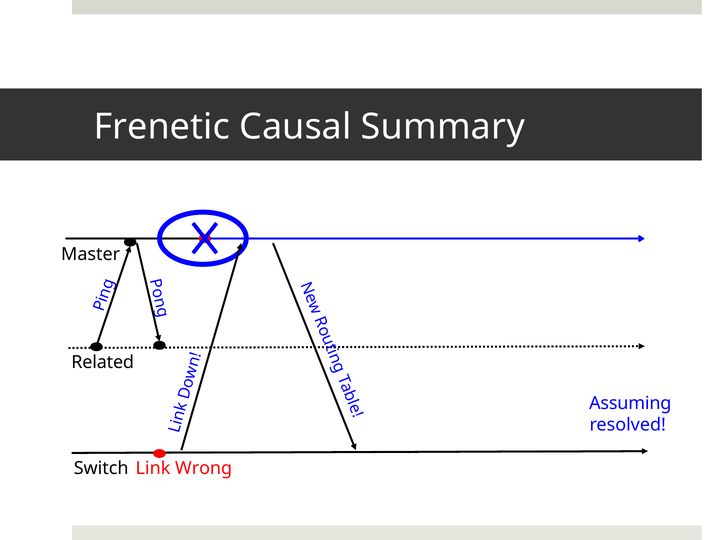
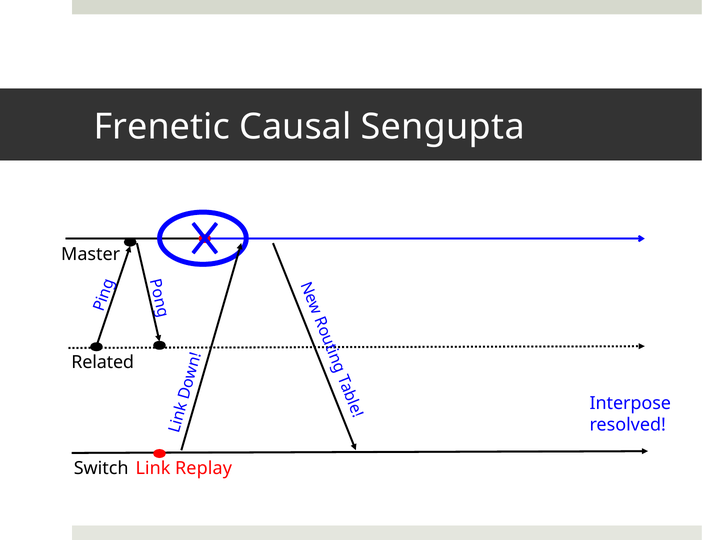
Summary: Summary -> Sengupta
Assuming: Assuming -> Interpose
Wrong: Wrong -> Replay
